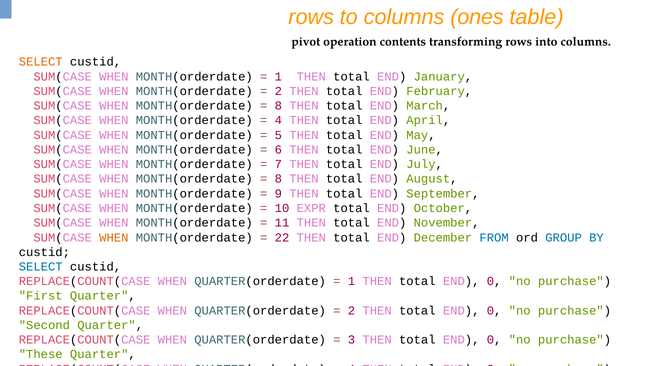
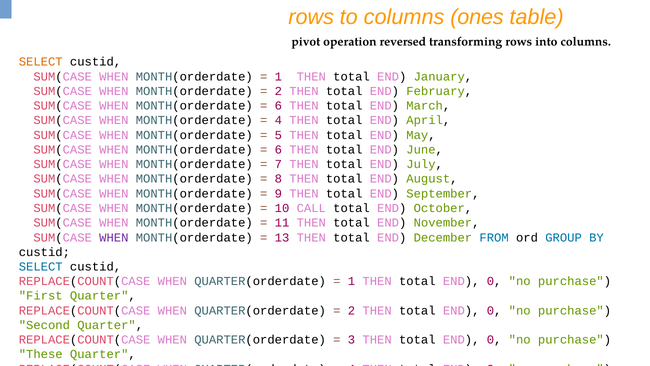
contents: contents -> reversed
8 at (278, 106): 8 -> 6
EXPR: EXPR -> CALL
WHEN at (114, 237) colour: orange -> purple
22: 22 -> 13
